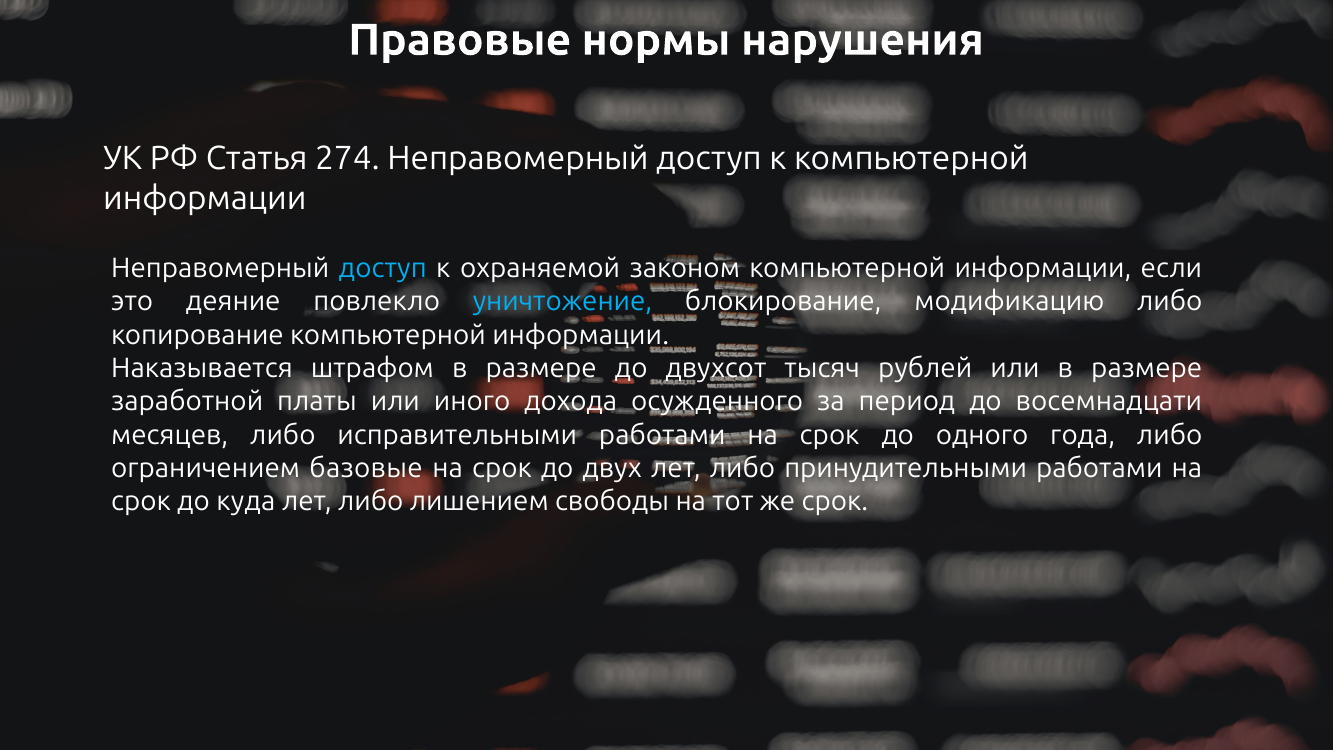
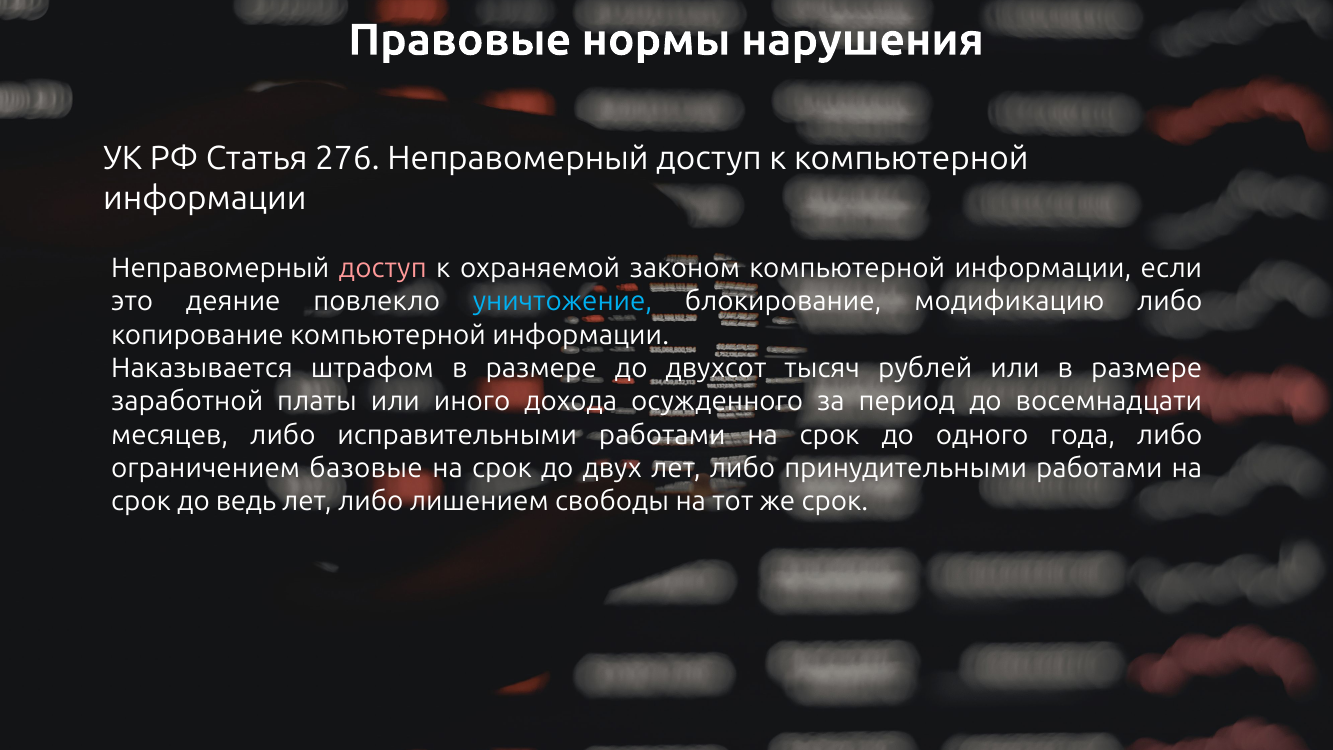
274: 274 -> 276
доступ at (383, 268) colour: light blue -> pink
куда: куда -> ведь
